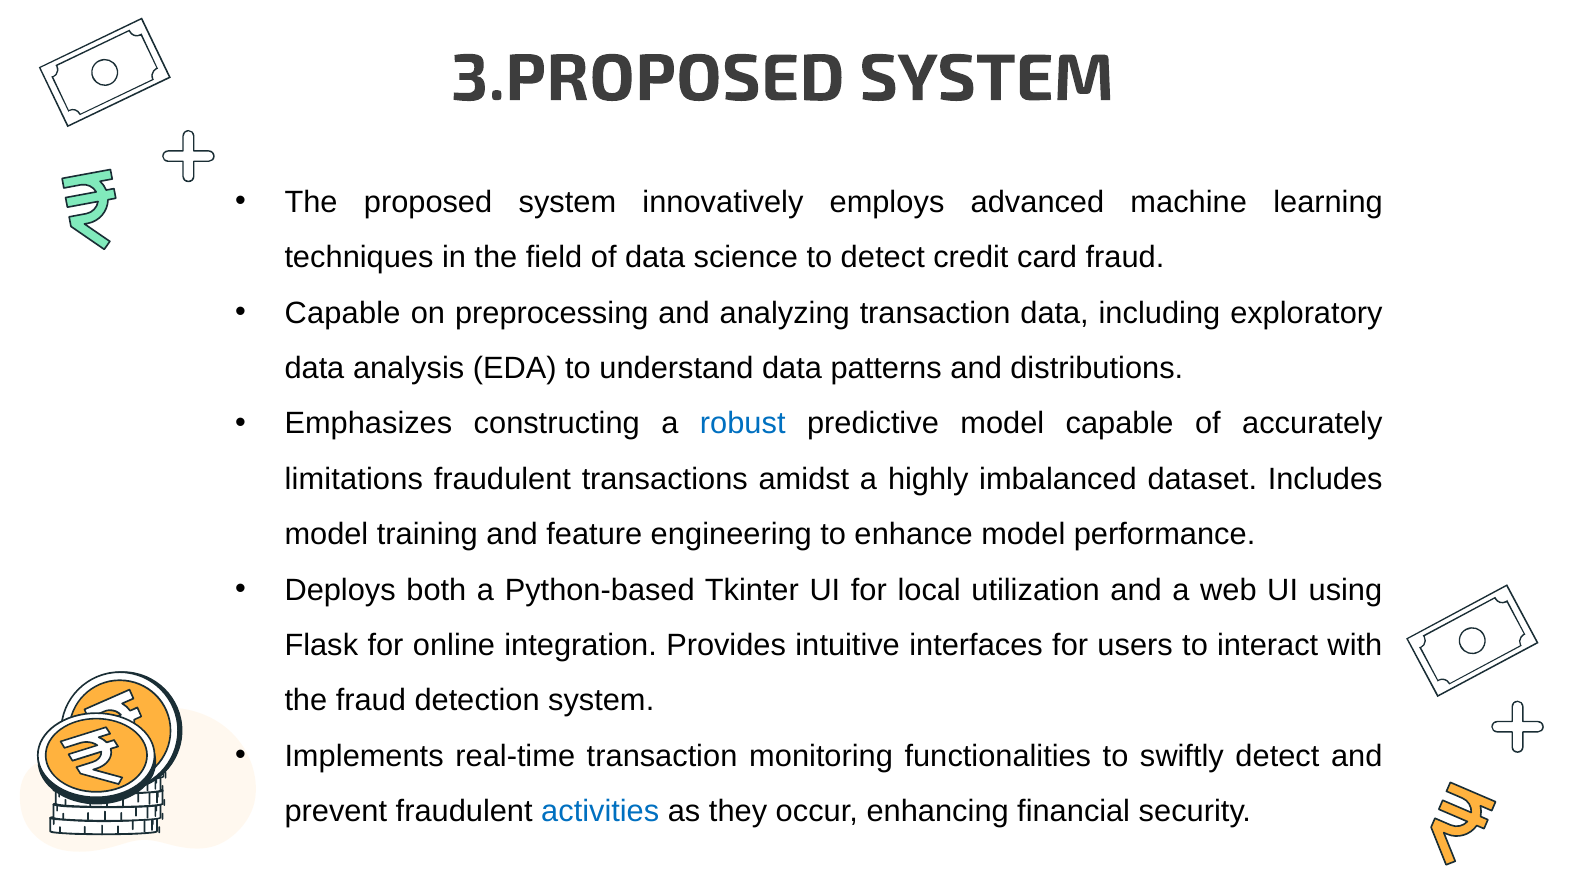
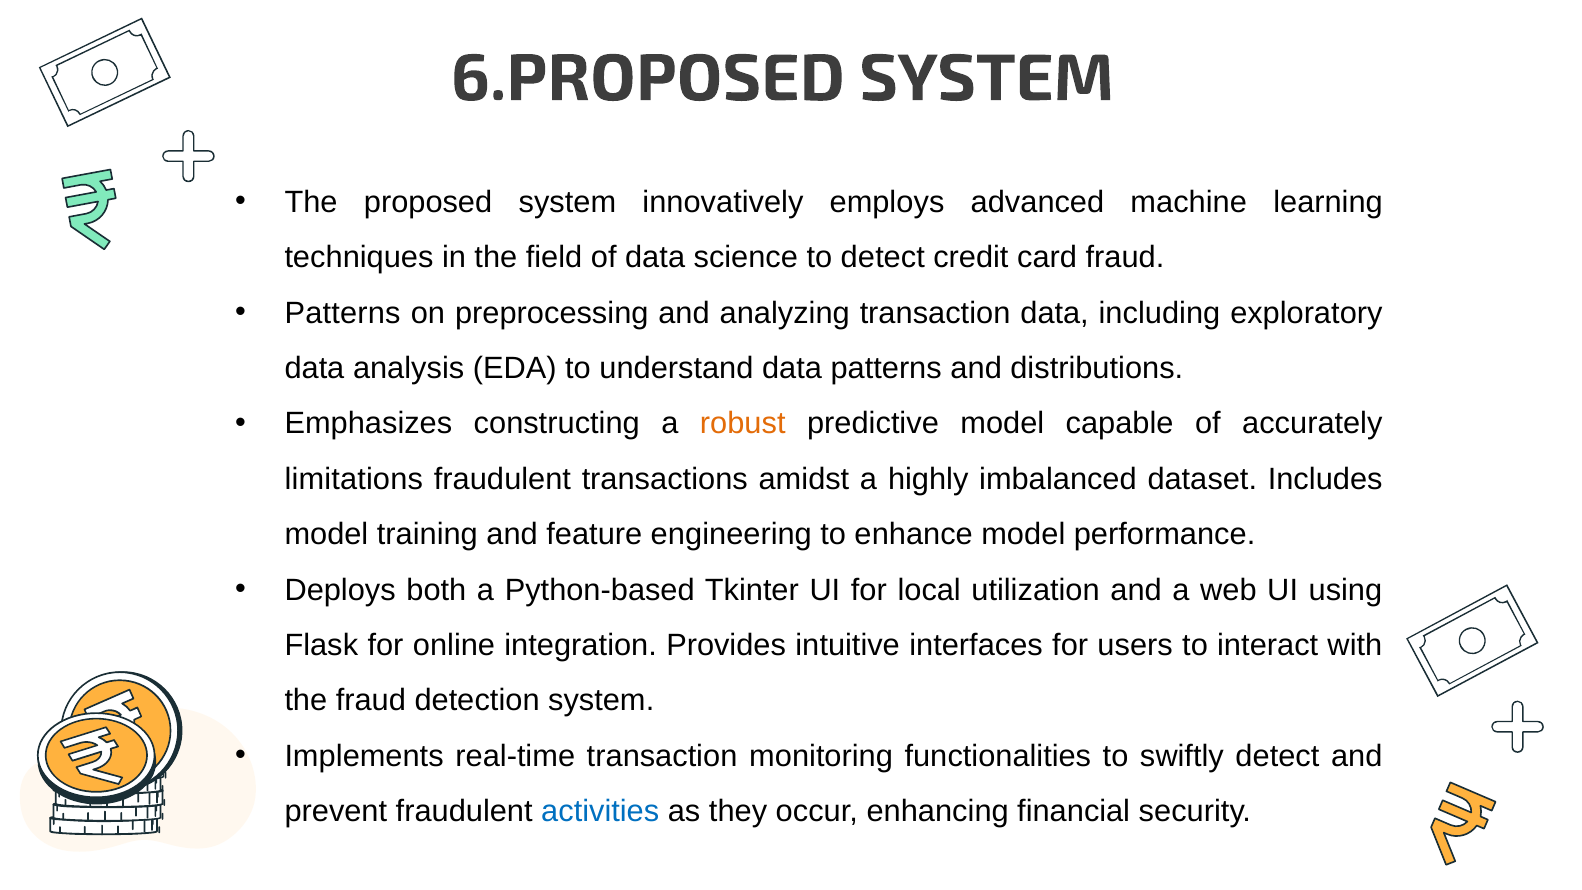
3.PROPOSED: 3.PROPOSED -> 6.PROPOSED
Capable at (343, 313): Capable -> Patterns
robust colour: blue -> orange
